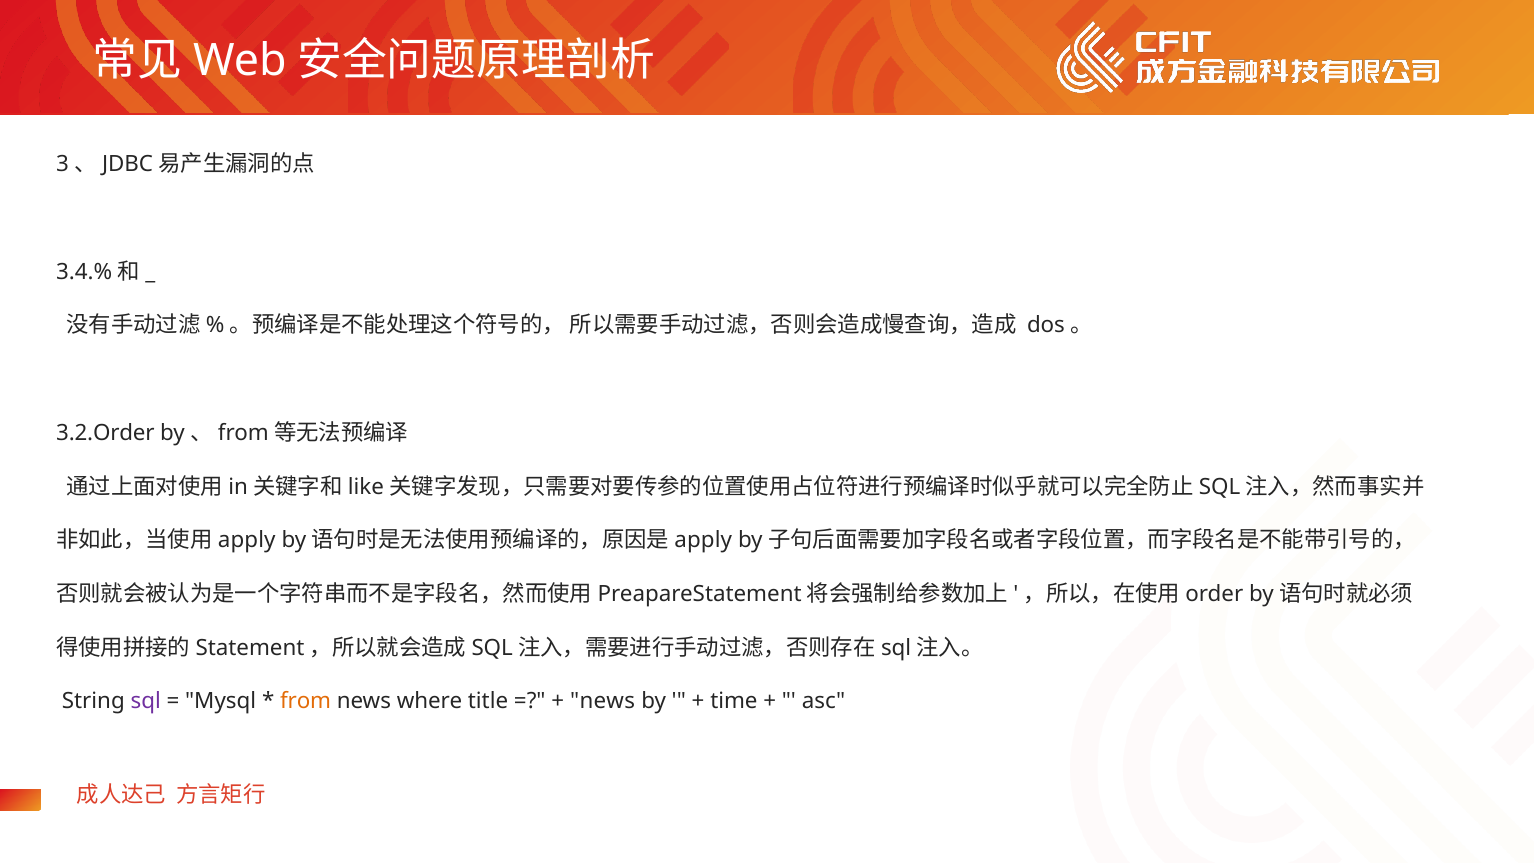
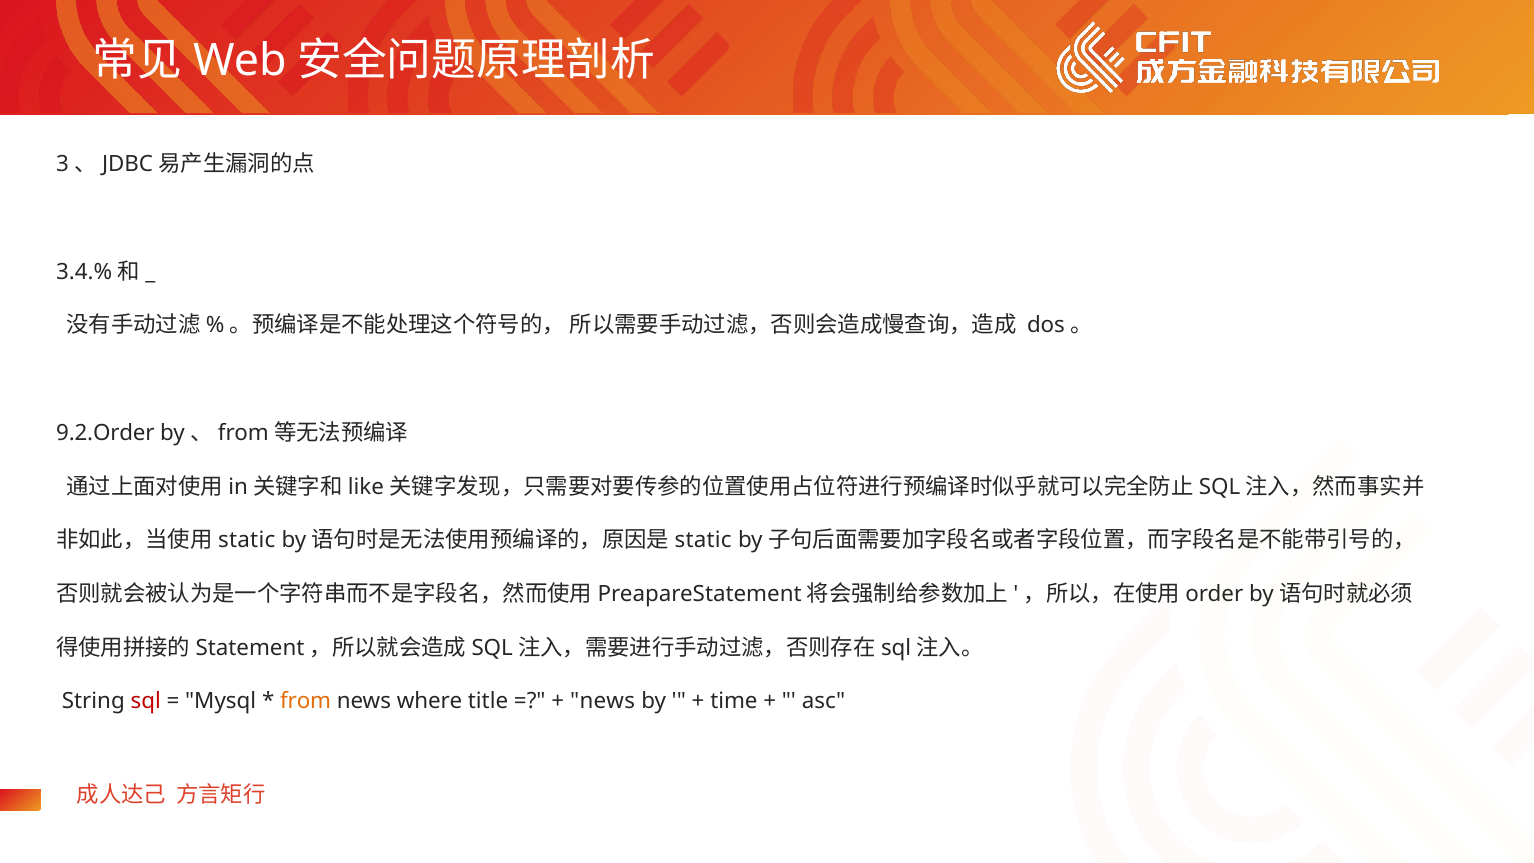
3.2.Order: 3.2.Order -> 9.2.Order
apply at (247, 540): apply -> static
apply at (703, 540): apply -> static
sql at (146, 701) colour: purple -> red
